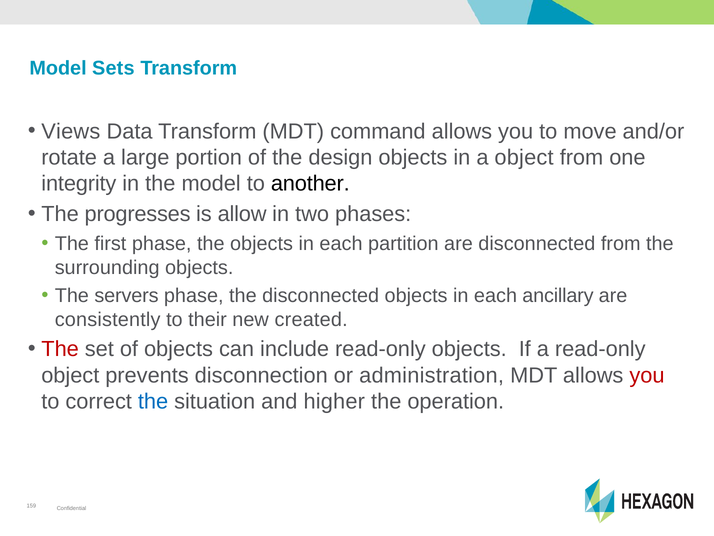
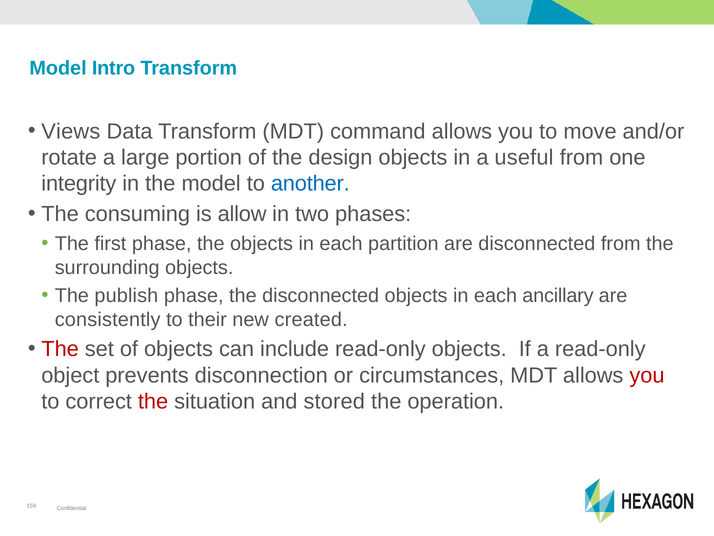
Sets: Sets -> Intro
a object: object -> useful
another colour: black -> blue
progresses: progresses -> consuming
servers: servers -> publish
administration: administration -> circumstances
the at (153, 401) colour: blue -> red
higher: higher -> stored
